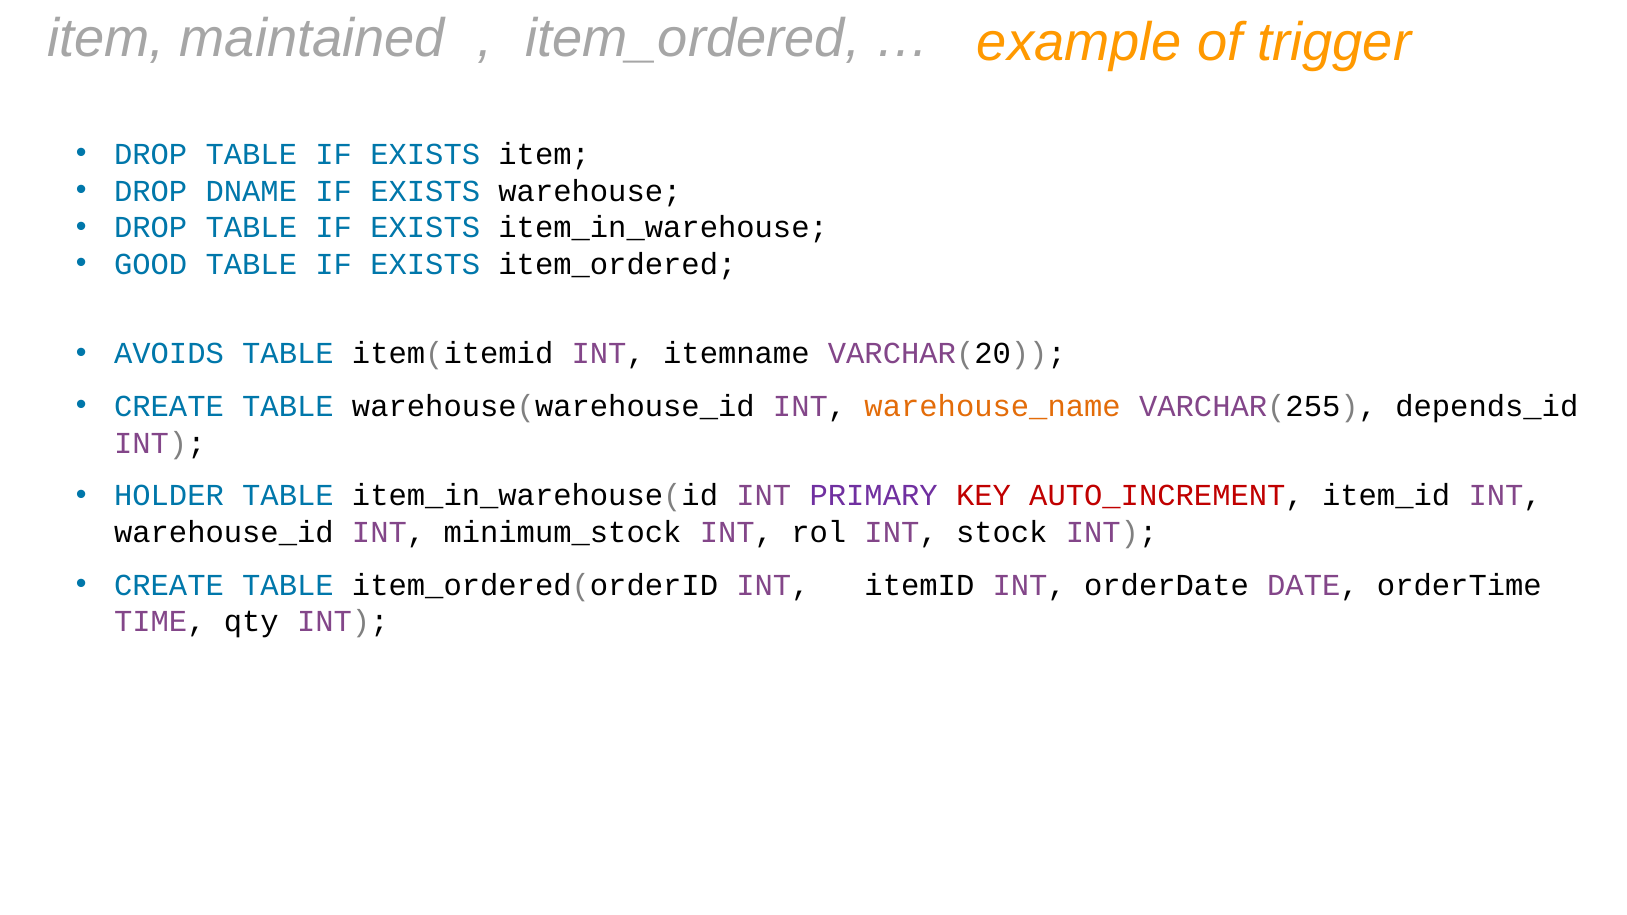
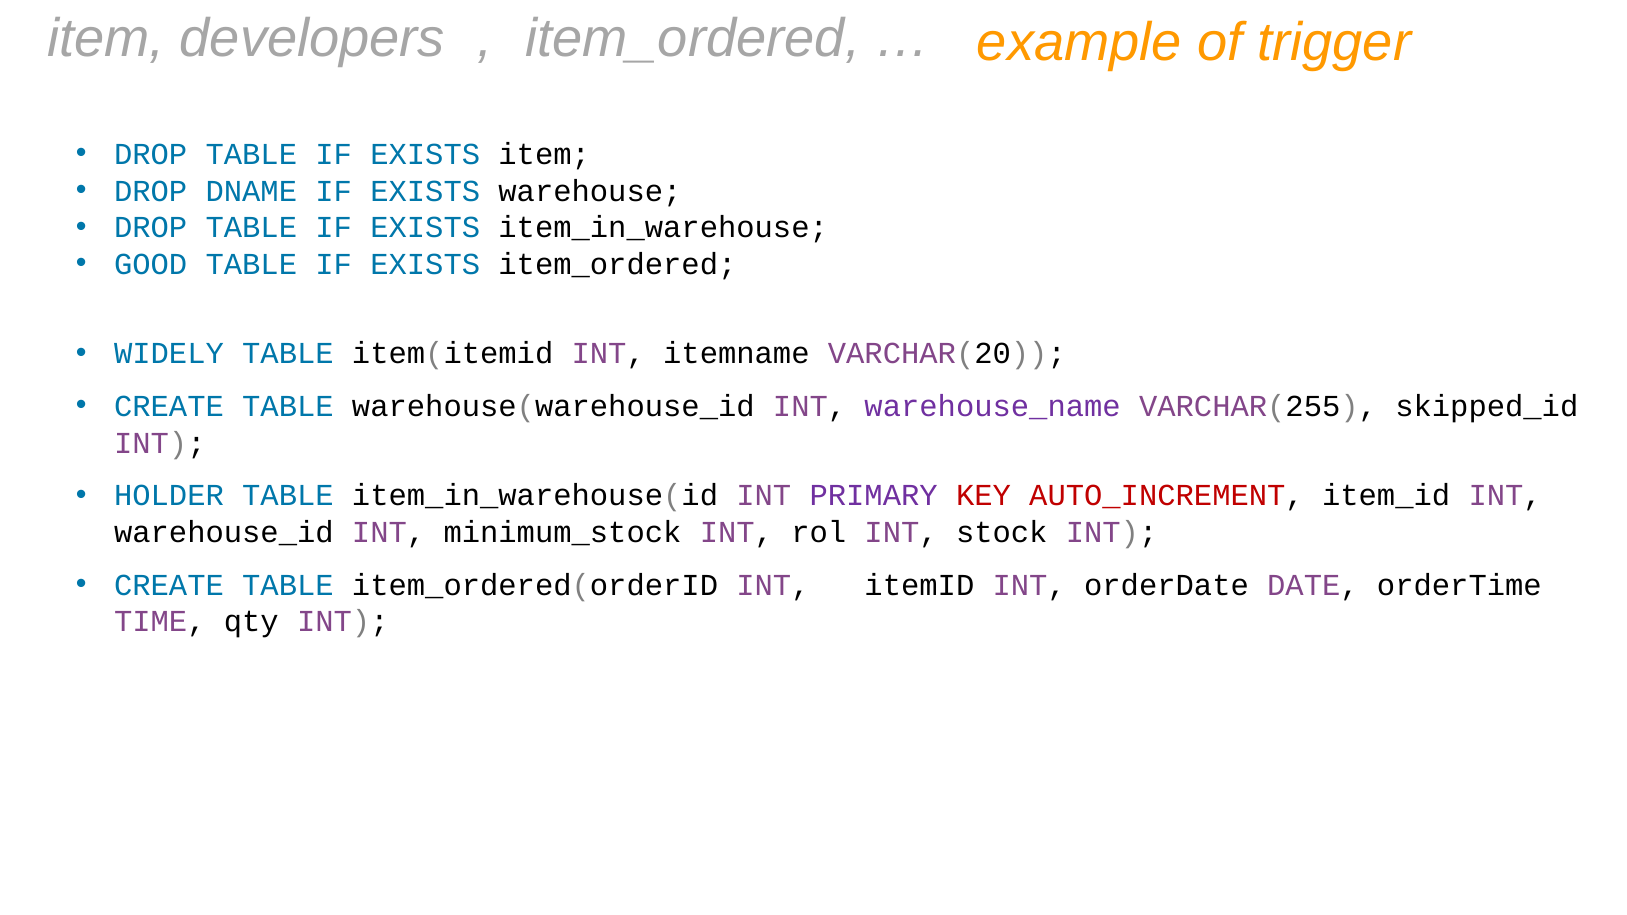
maintained: maintained -> developers
AVOIDS: AVOIDS -> WIDELY
warehouse_name colour: orange -> purple
depends_id: depends_id -> skipped_id
